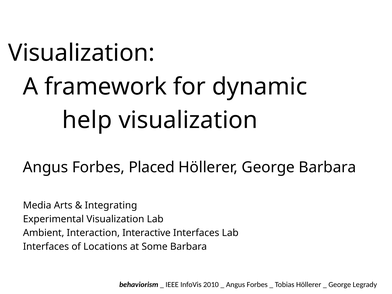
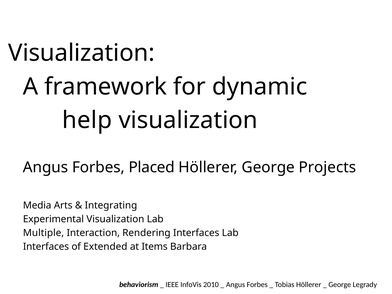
George Barbara: Barbara -> Projects
Ambient: Ambient -> Multiple
Interactive: Interactive -> Rendering
Locations: Locations -> Extended
Some: Some -> Items
